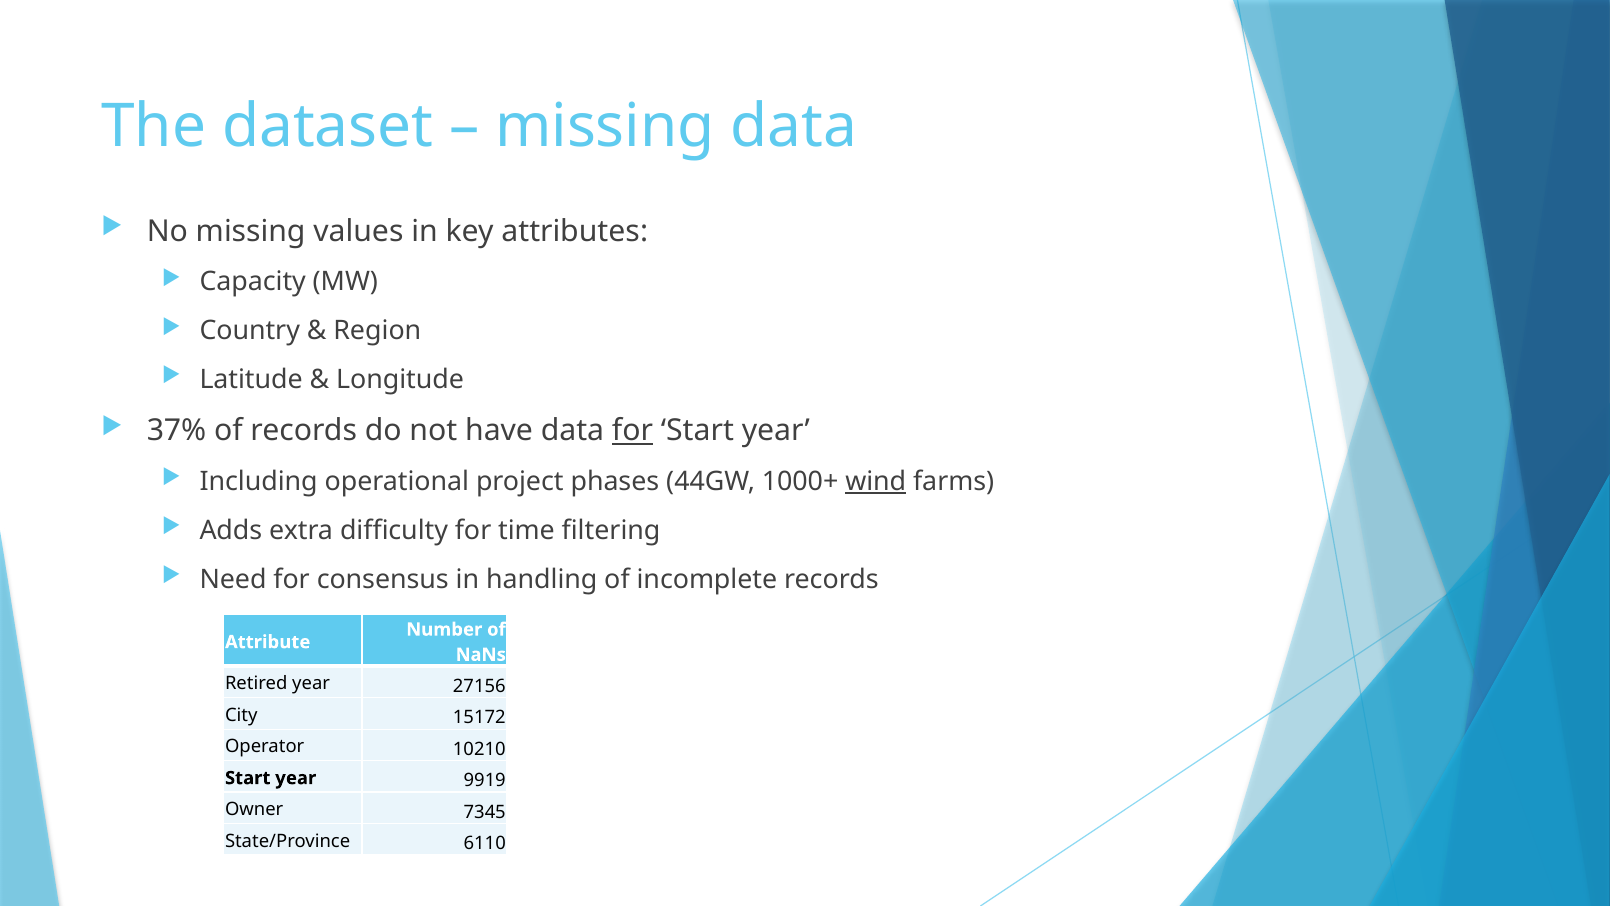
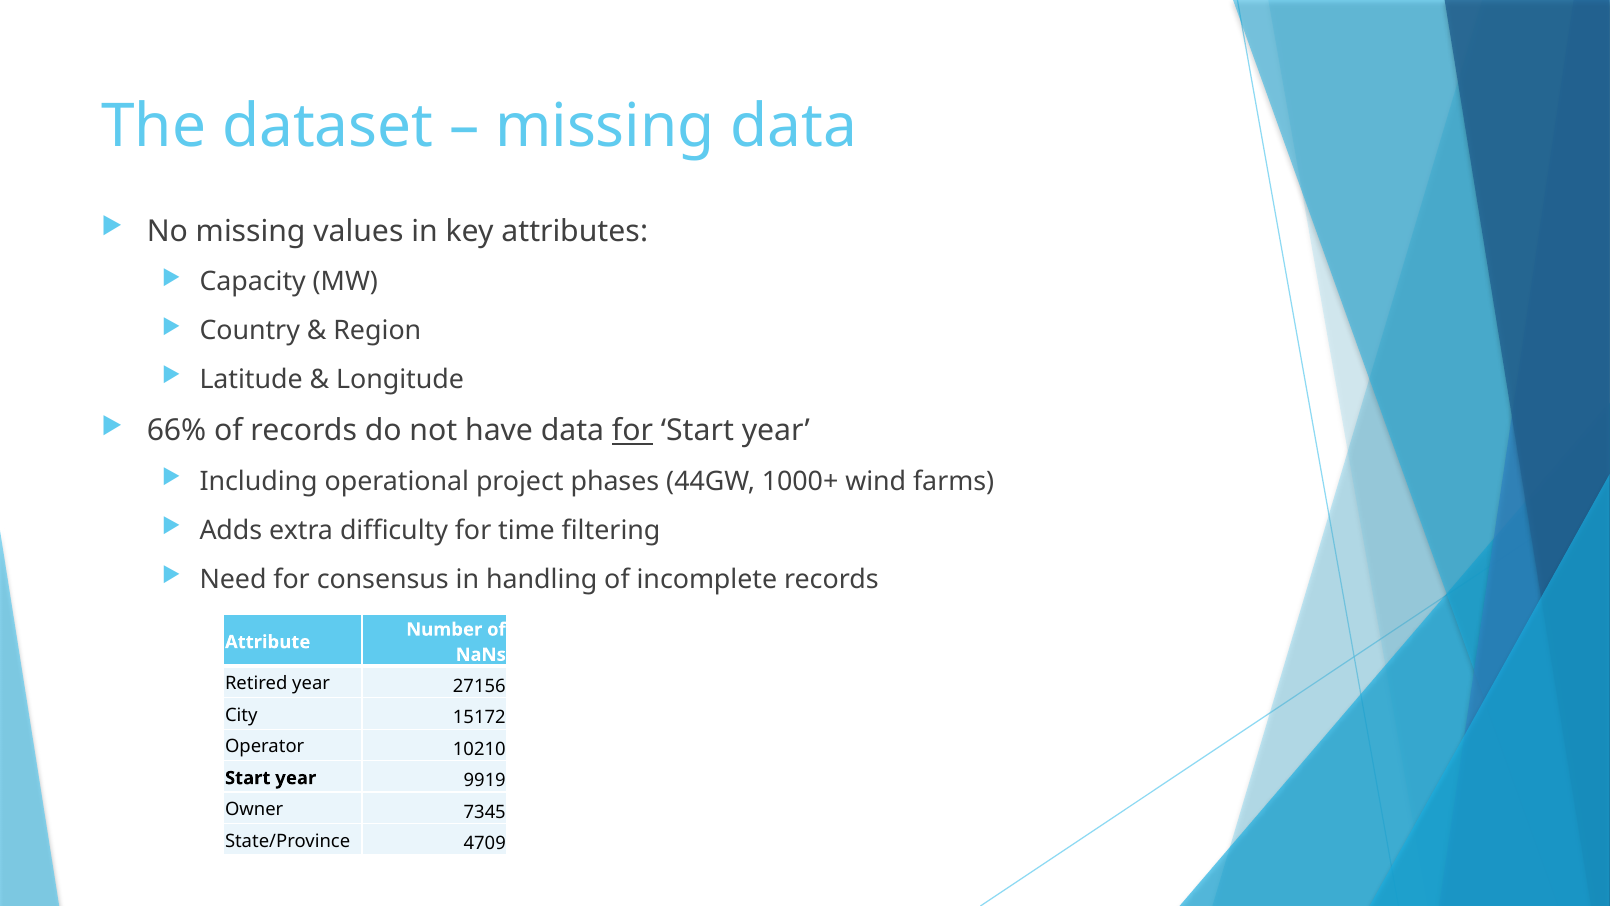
37%: 37% -> 66%
wind underline: present -> none
6110: 6110 -> 4709
